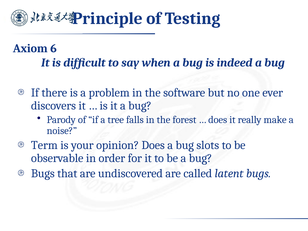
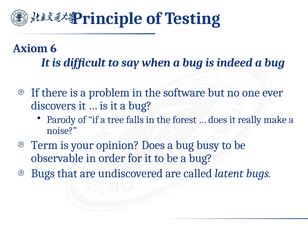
slots: slots -> busy
